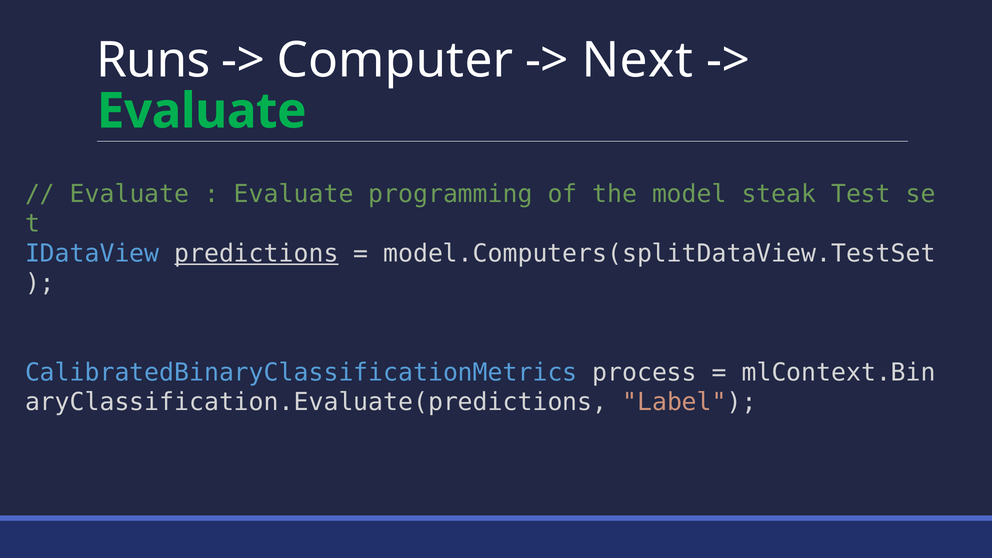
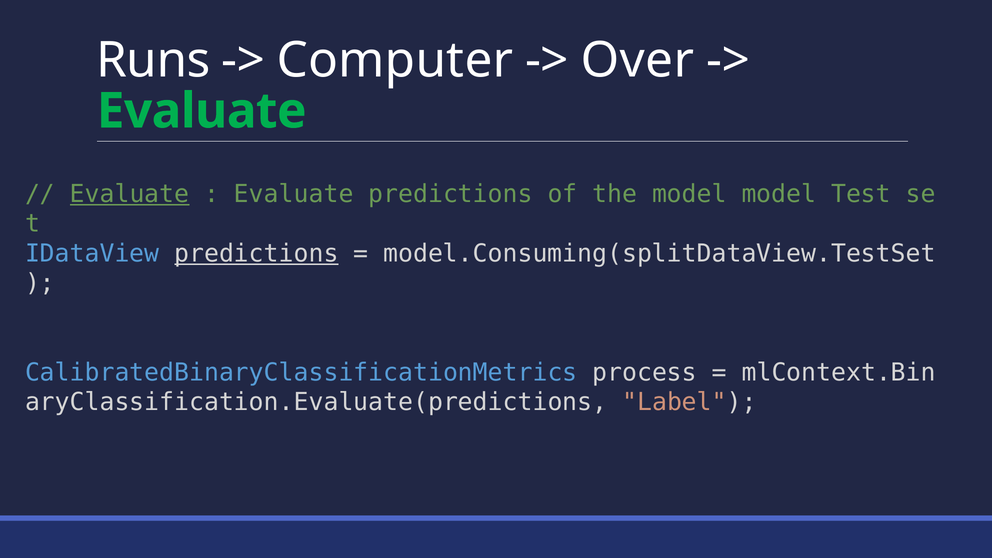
Next: Next -> Over
Evaluate at (130, 194) underline: none -> present
Evaluate programming: programming -> predictions
model steak: steak -> model
model.Computers(splitDataView.TestSet: model.Computers(splitDataView.TestSet -> model.Consuming(splitDataView.TestSet
